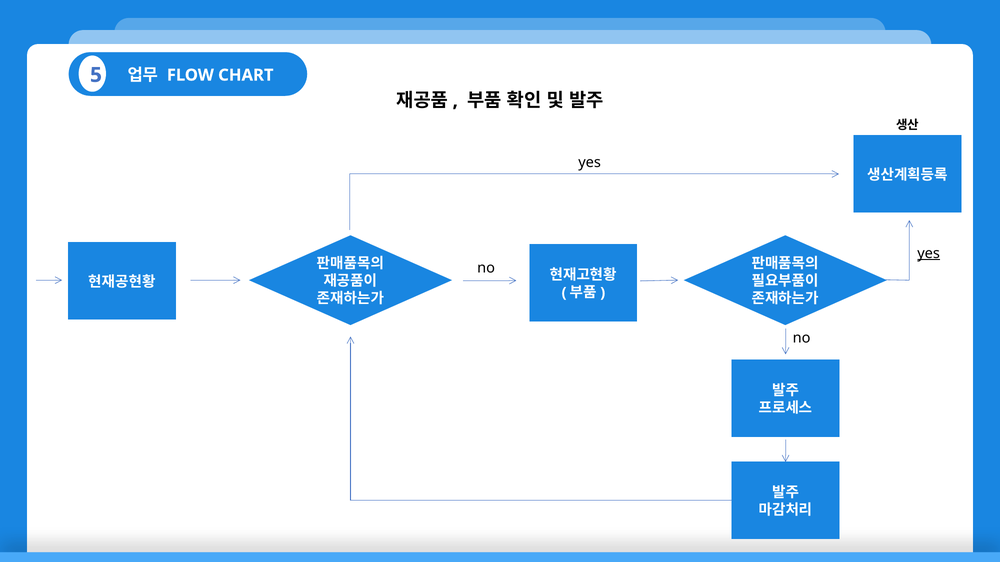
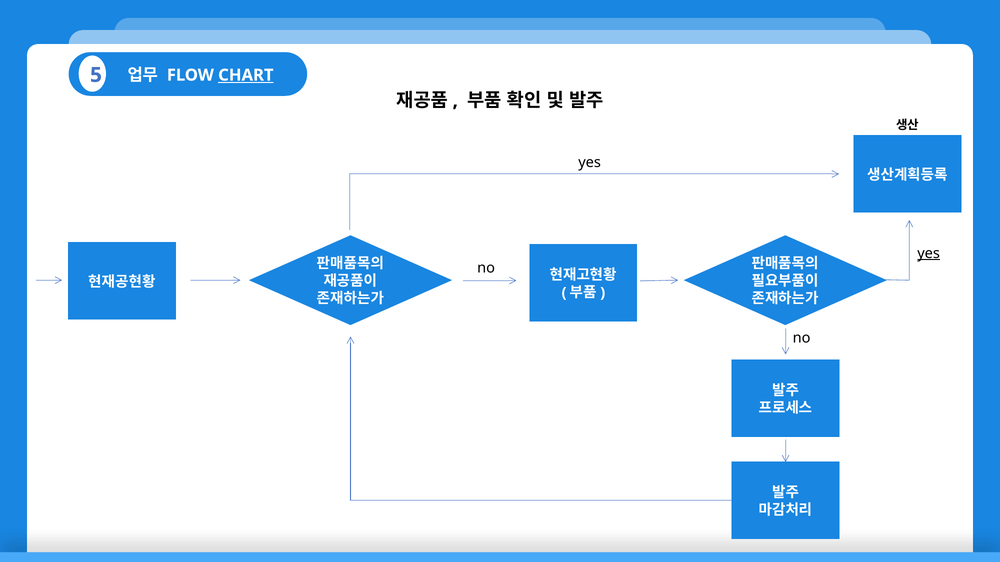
CHART underline: none -> present
